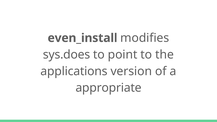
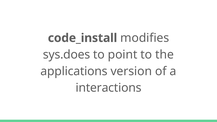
even_install: even_install -> code_install
appropriate: appropriate -> interactions
